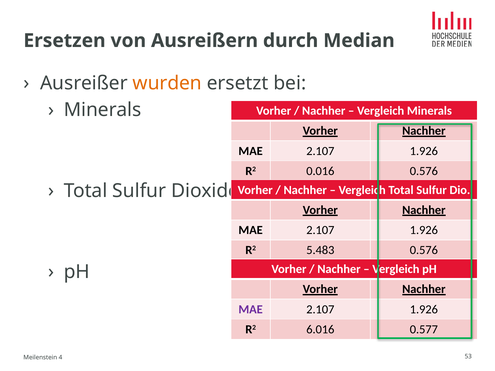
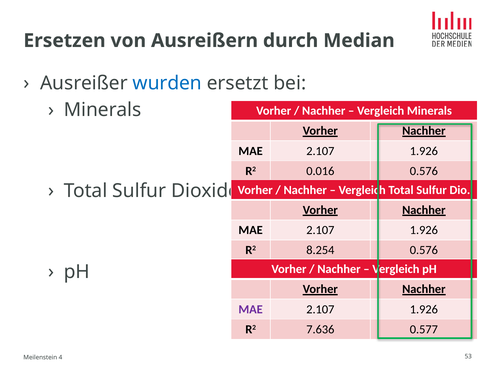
wurden colour: orange -> blue
5.483: 5.483 -> 8.254
6.016: 6.016 -> 7.636
